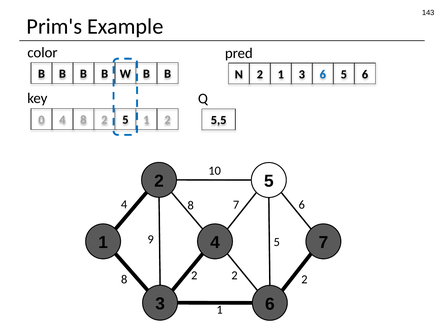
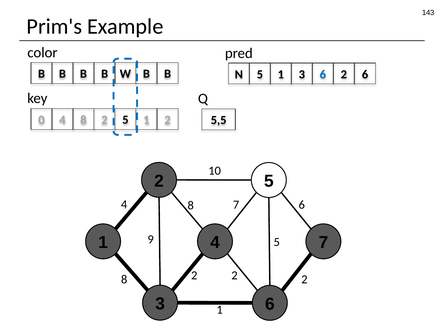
N 2: 2 -> 5
3 6 5: 5 -> 2
